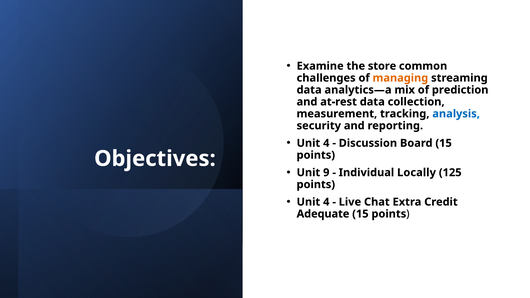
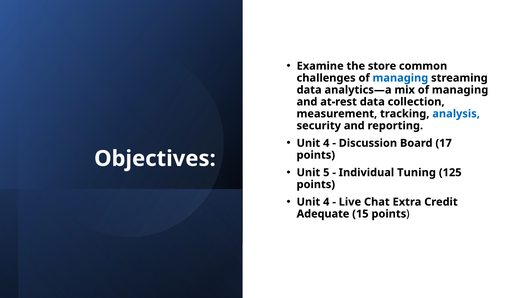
managing at (400, 78) colour: orange -> blue
mix of prediction: prediction -> managing
Board 15: 15 -> 17
9: 9 -> 5
Locally: Locally -> Tuning
